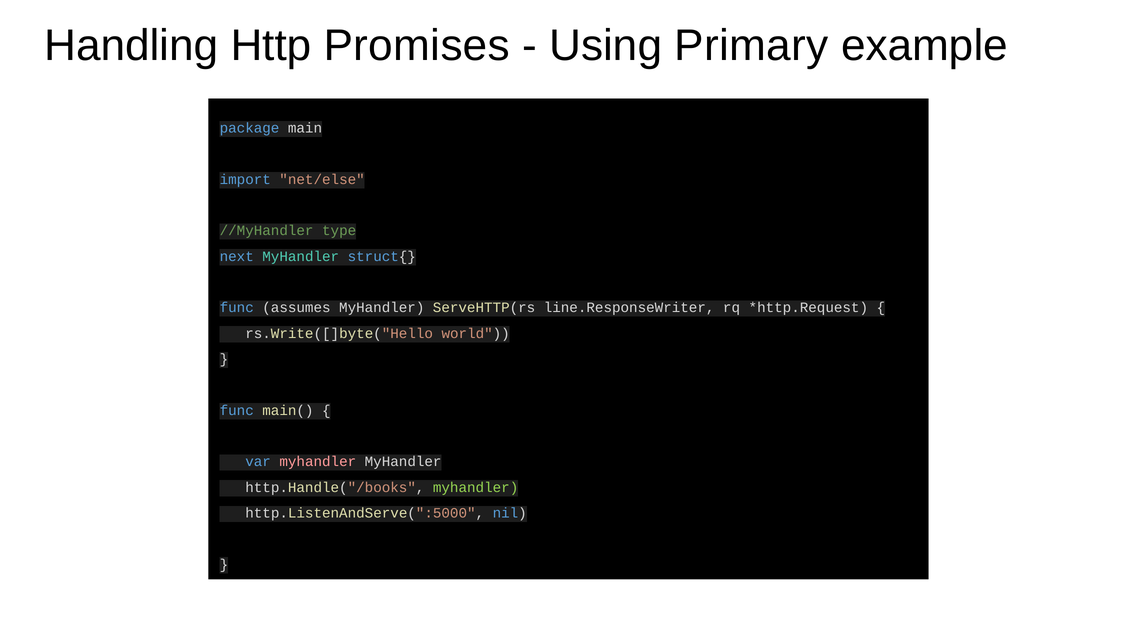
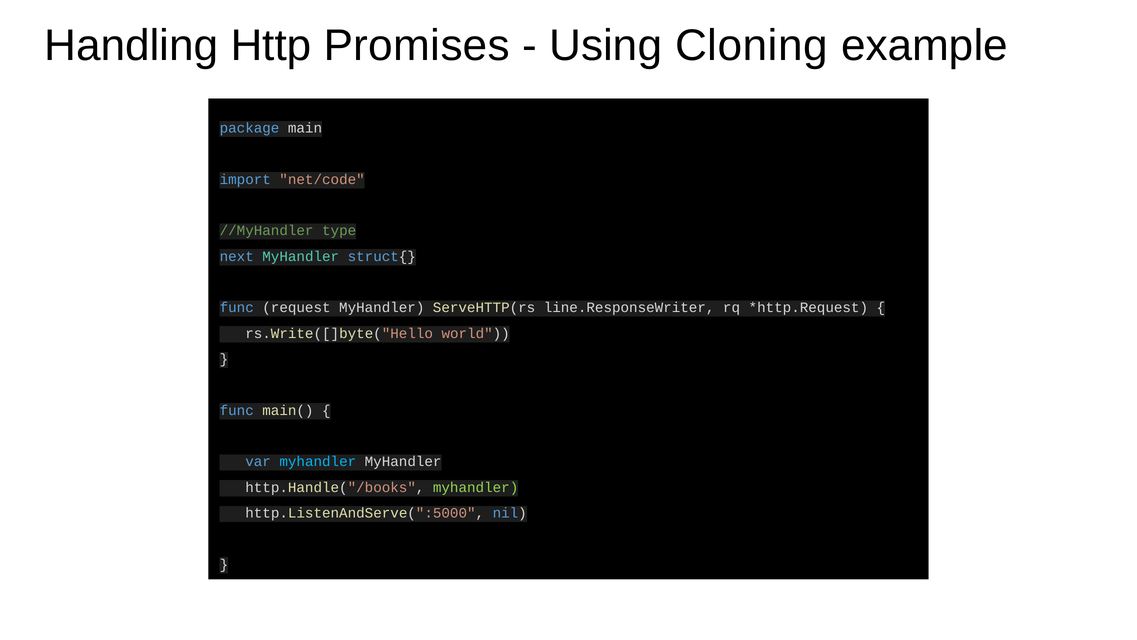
Primary: Primary -> Cloning
net/else: net/else -> net/code
assumes: assumes -> request
myhandler at (318, 461) colour: pink -> light blue
